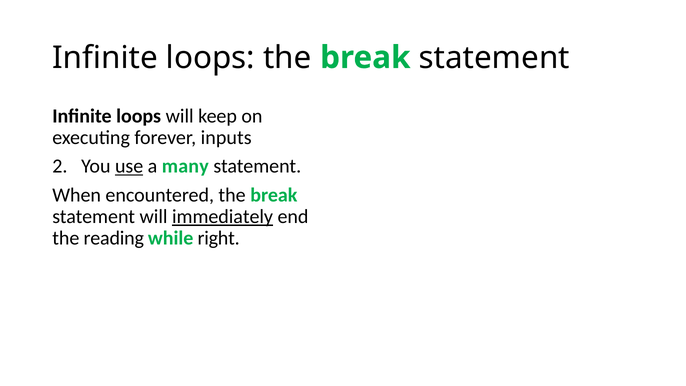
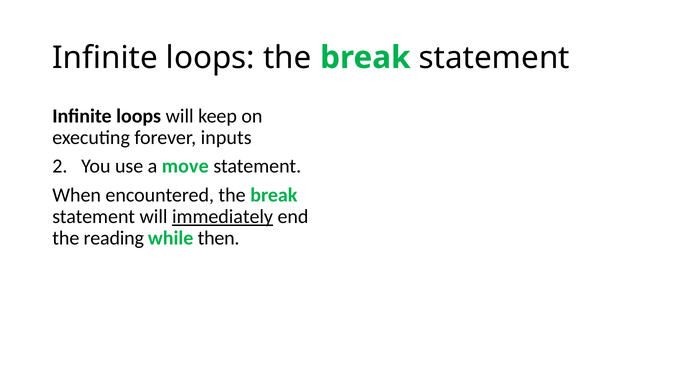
use underline: present -> none
many: many -> move
right: right -> then
